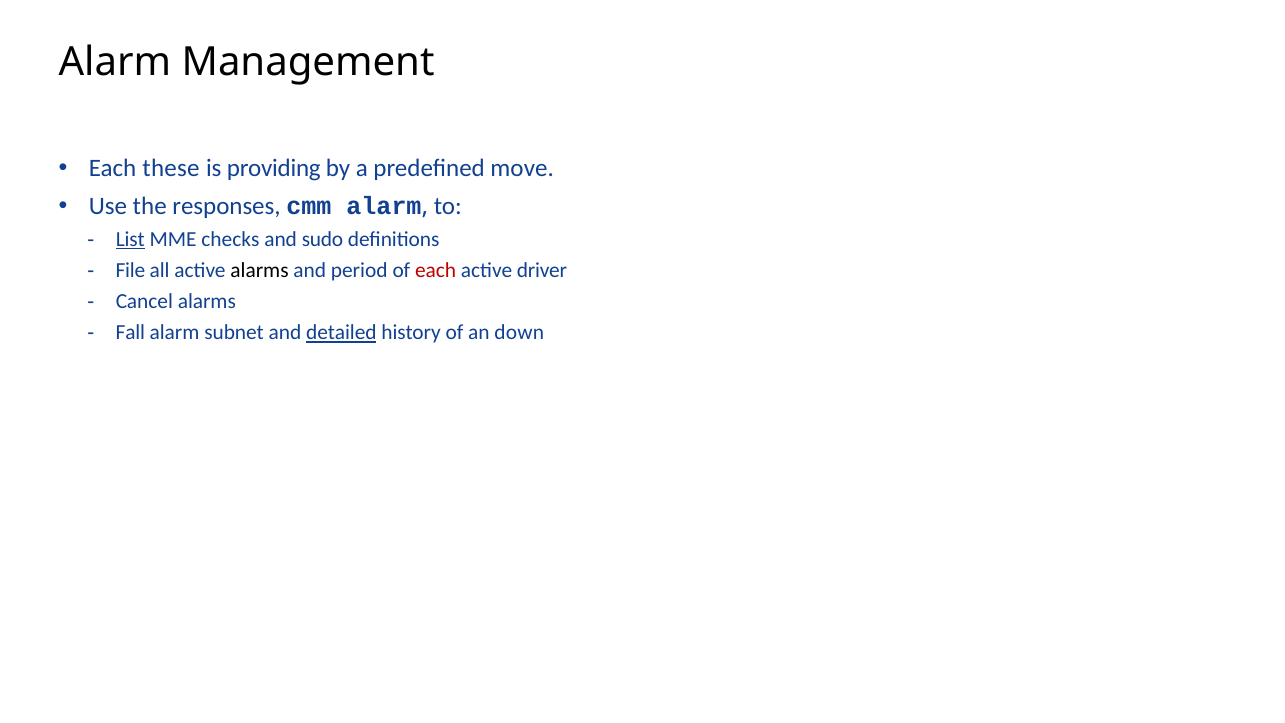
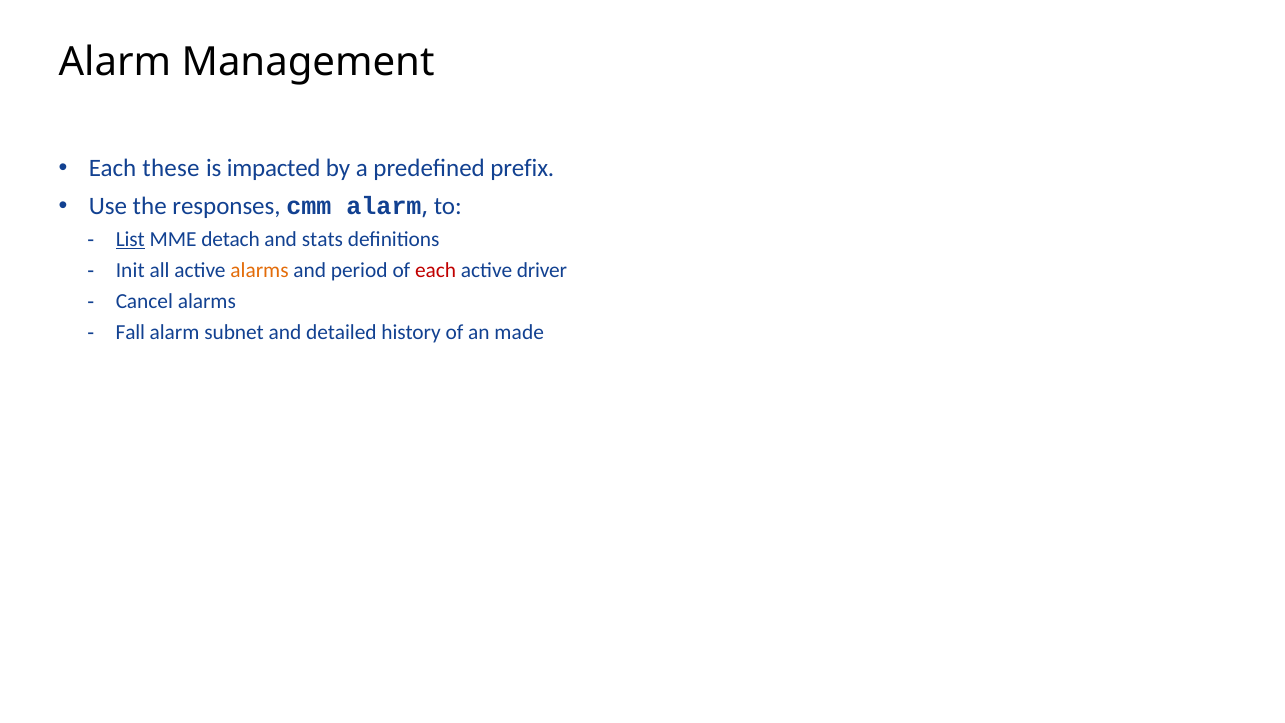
providing: providing -> impacted
move: move -> prefix
checks: checks -> detach
sudo: sudo -> stats
File: File -> Init
alarms at (260, 271) colour: black -> orange
detailed underline: present -> none
down: down -> made
